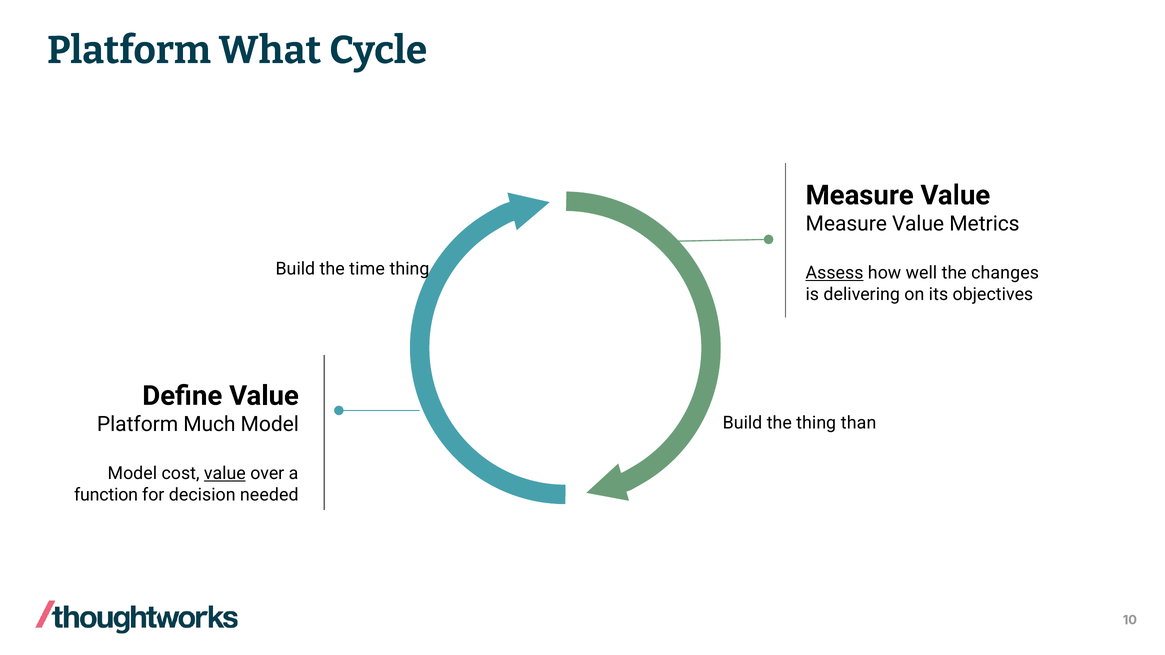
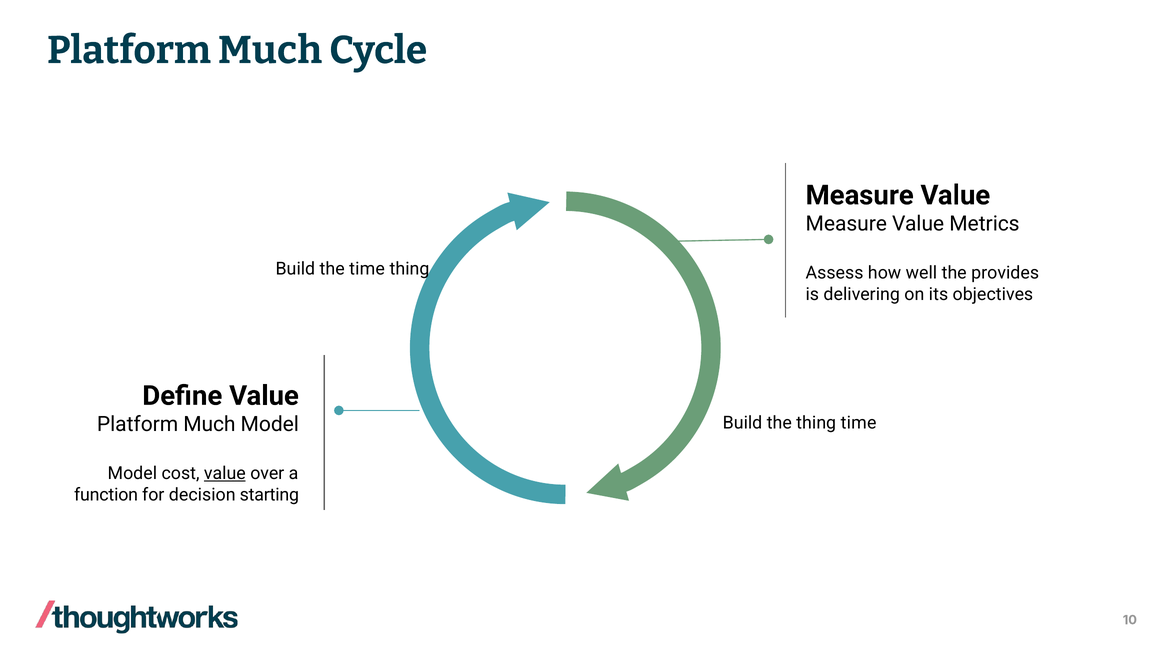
What at (270, 50): What -> Much
Assess underline: present -> none
changes: changes -> provides
thing than: than -> time
needed: needed -> starting
